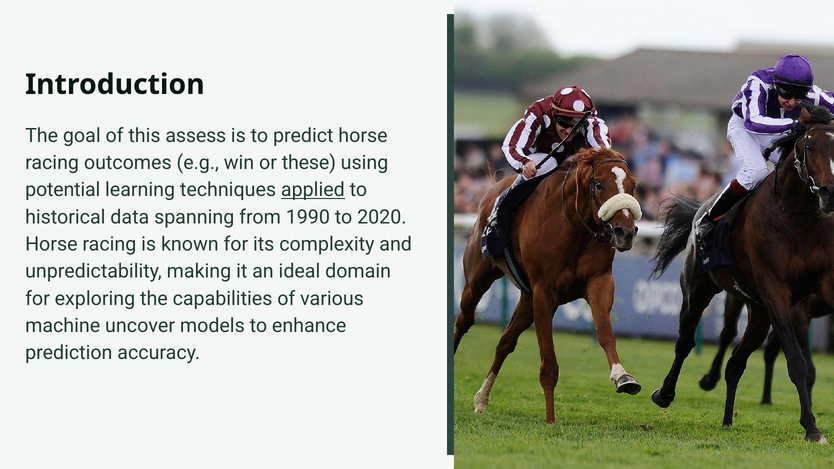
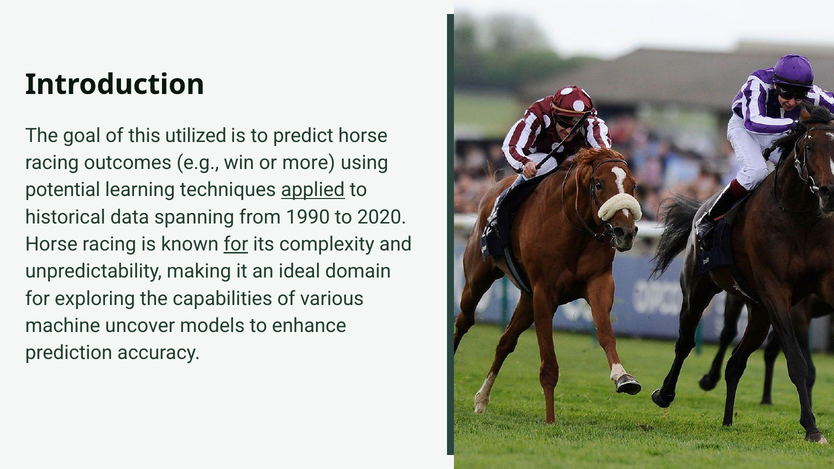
assess: assess -> utilized
these: these -> more
for at (236, 244) underline: none -> present
